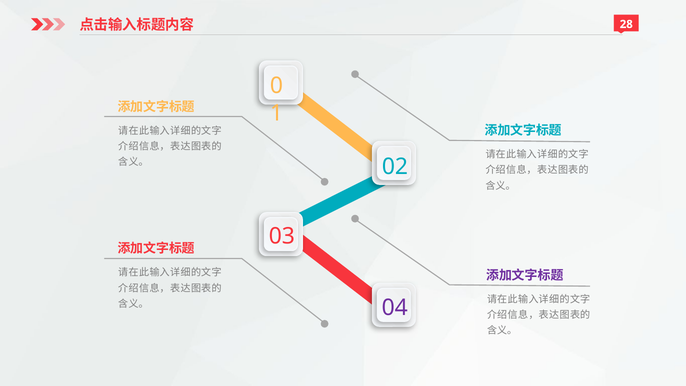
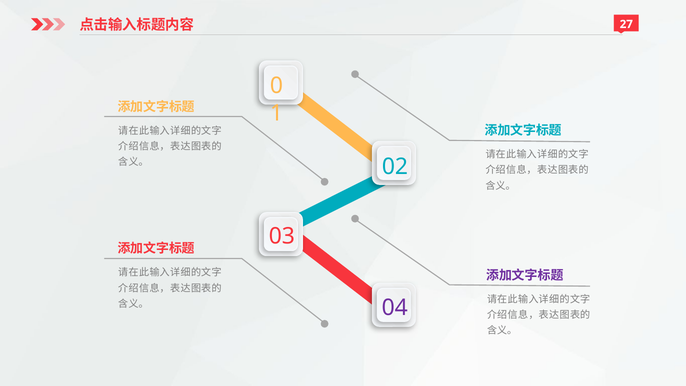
28: 28 -> 27
